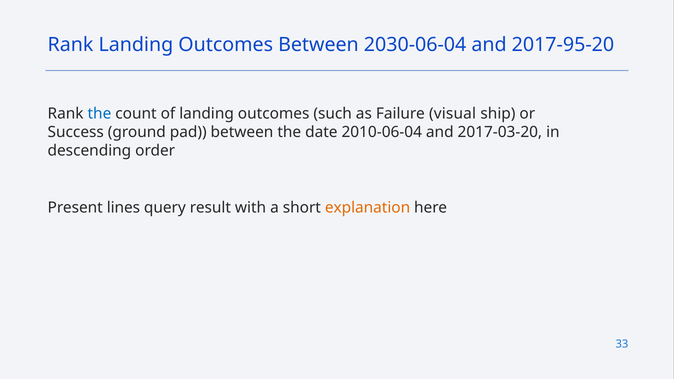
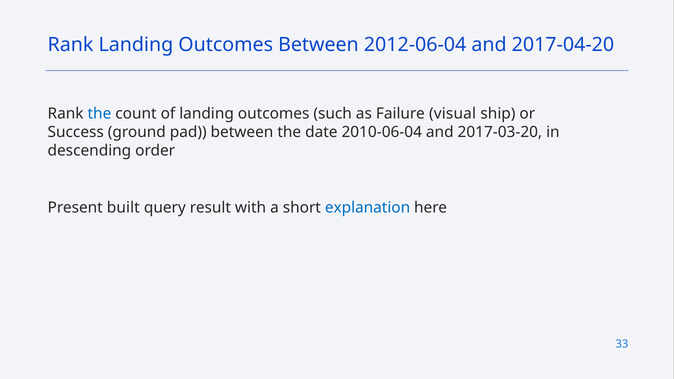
2030-06-04: 2030-06-04 -> 2012-06-04
2017-95-20: 2017-95-20 -> 2017-04-20
lines: lines -> built
explanation colour: orange -> blue
